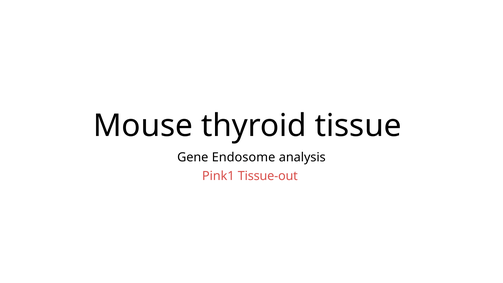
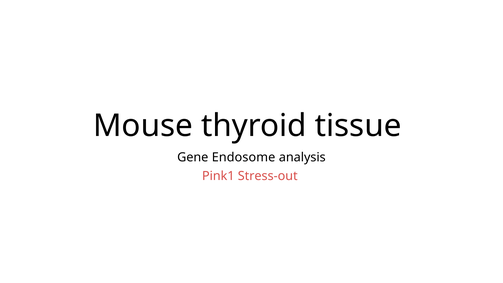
Tissue-out: Tissue-out -> Stress-out
